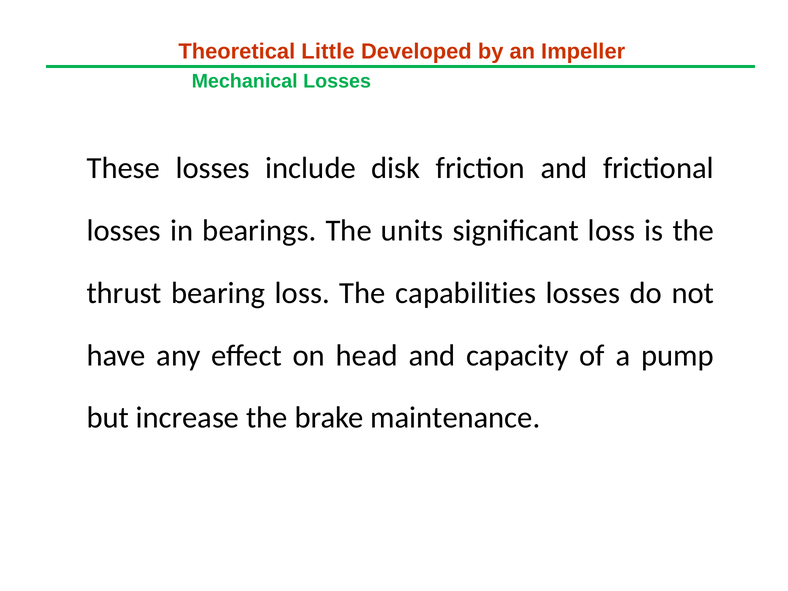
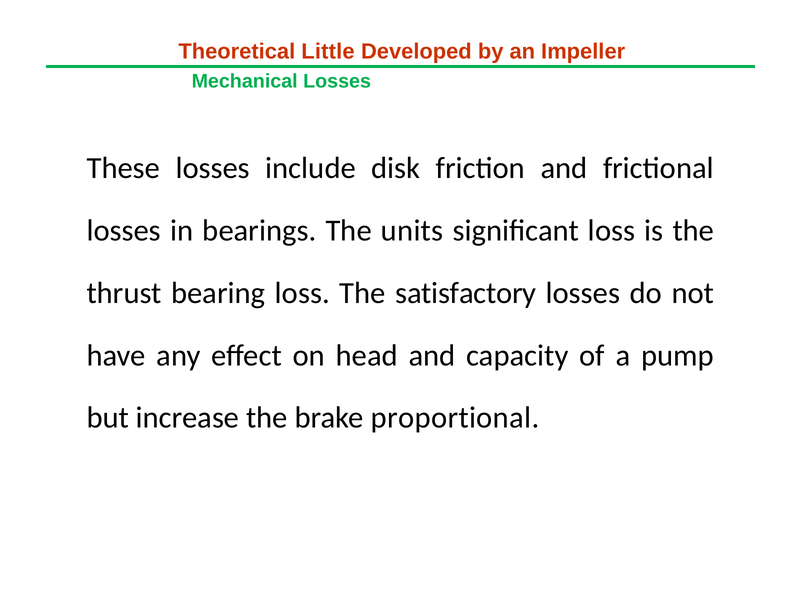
capabilities: capabilities -> satisfactory
maintenance: maintenance -> proportional
